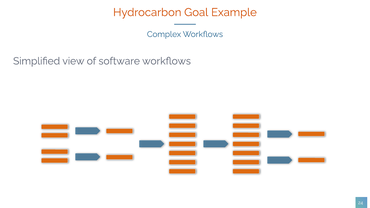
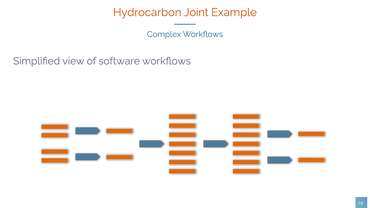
Goal: Goal -> Joint
